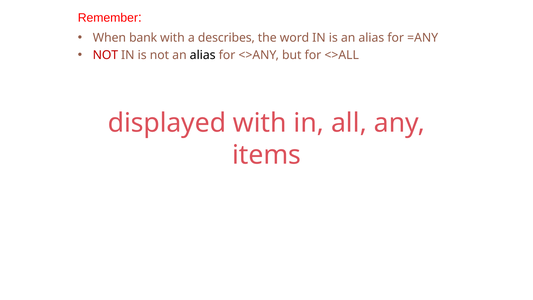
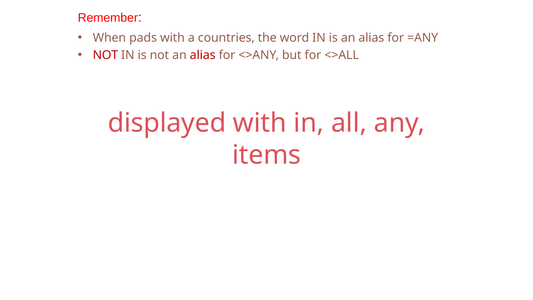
bank: bank -> pads
describes: describes -> countries
alias at (203, 55) colour: black -> red
